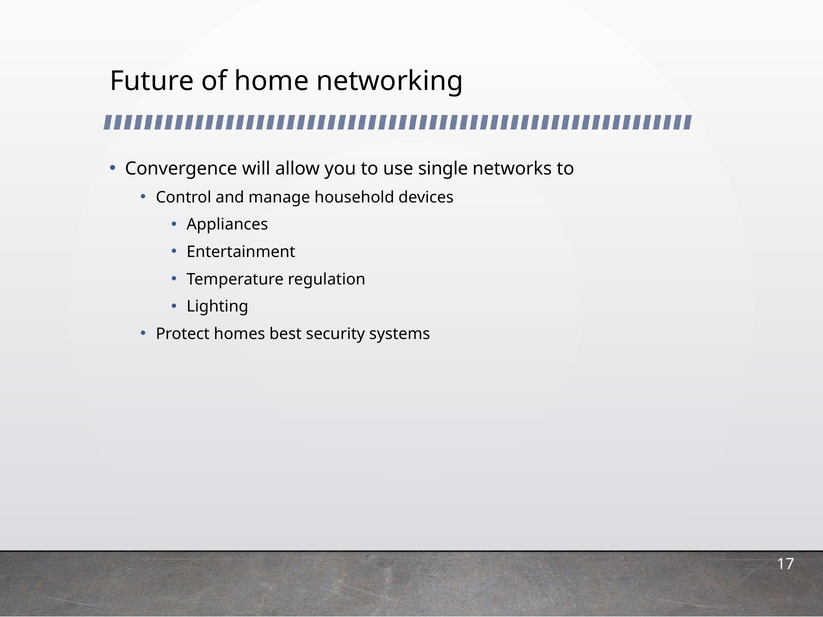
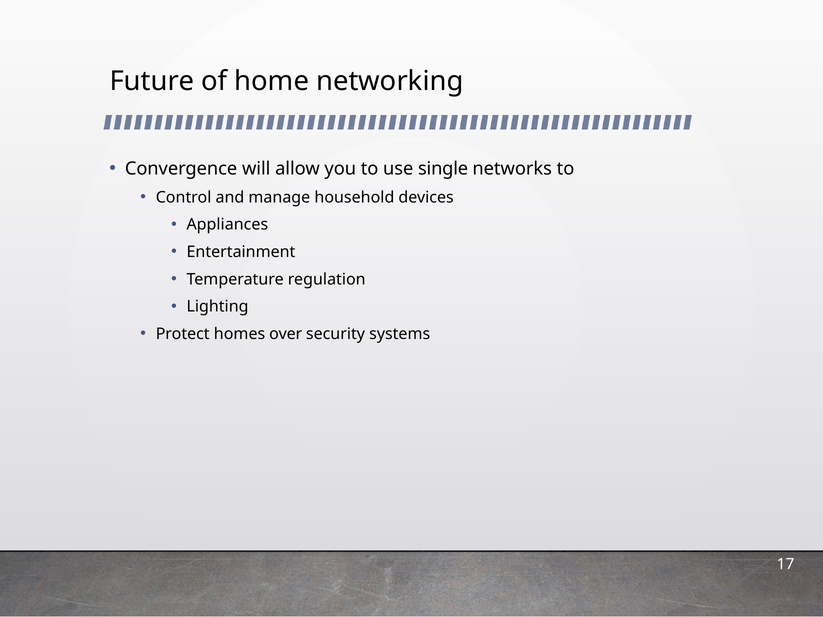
best: best -> over
